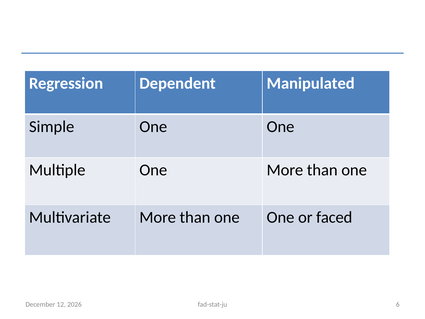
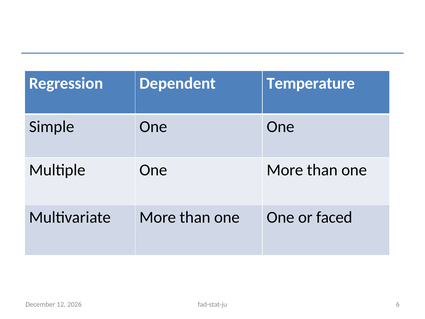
Manipulated: Manipulated -> Temperature
